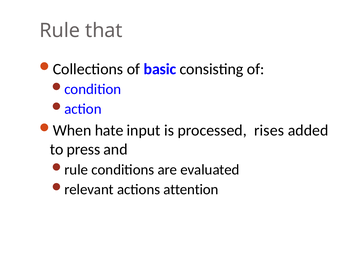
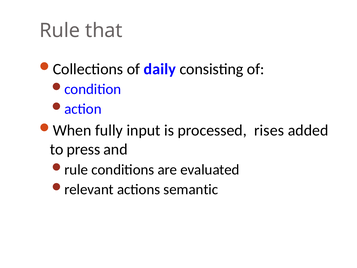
basic: basic -> daily
hate: hate -> fully
attention: attention -> semantic
